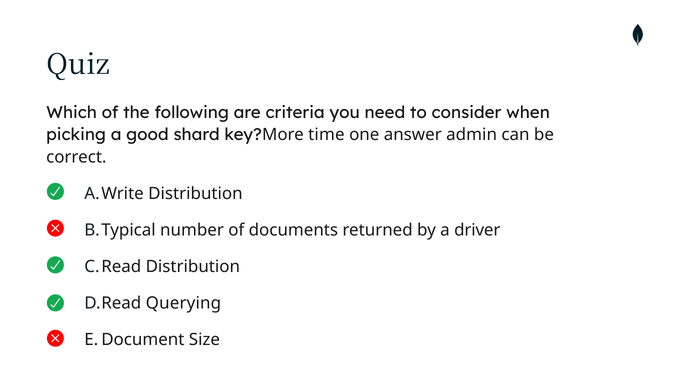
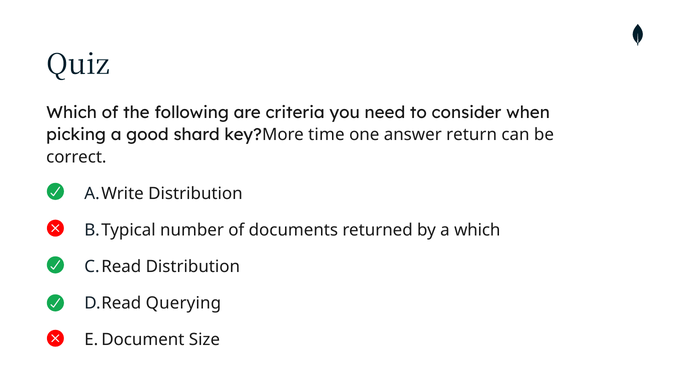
admin: admin -> return
a driver: driver -> which
